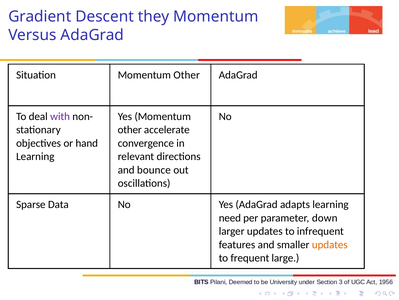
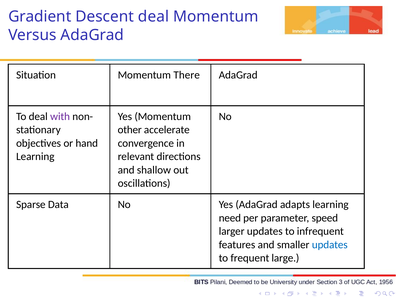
Descent they: they -> deal
Situation Momentum Other: Other -> There
bounce: bounce -> shallow
down: down -> speed
updates at (330, 244) colour: orange -> blue
